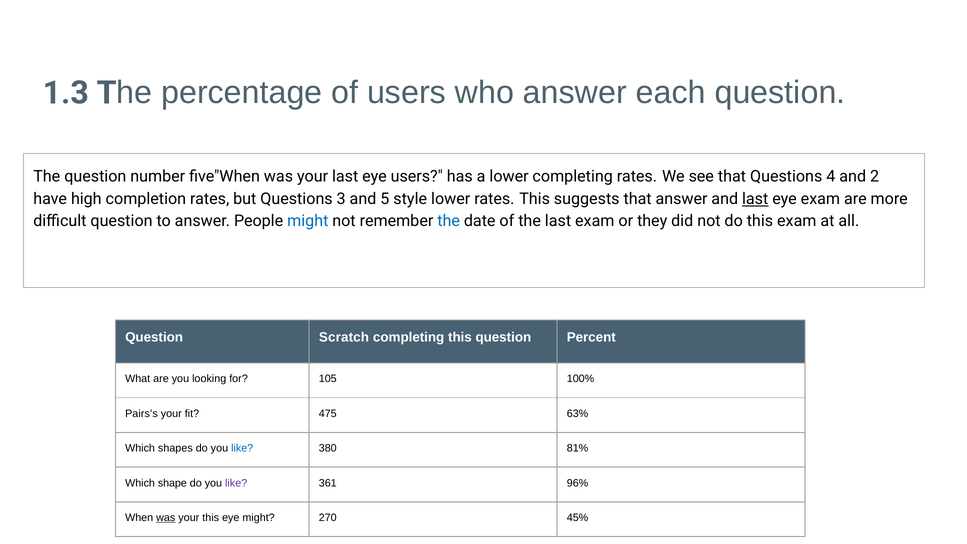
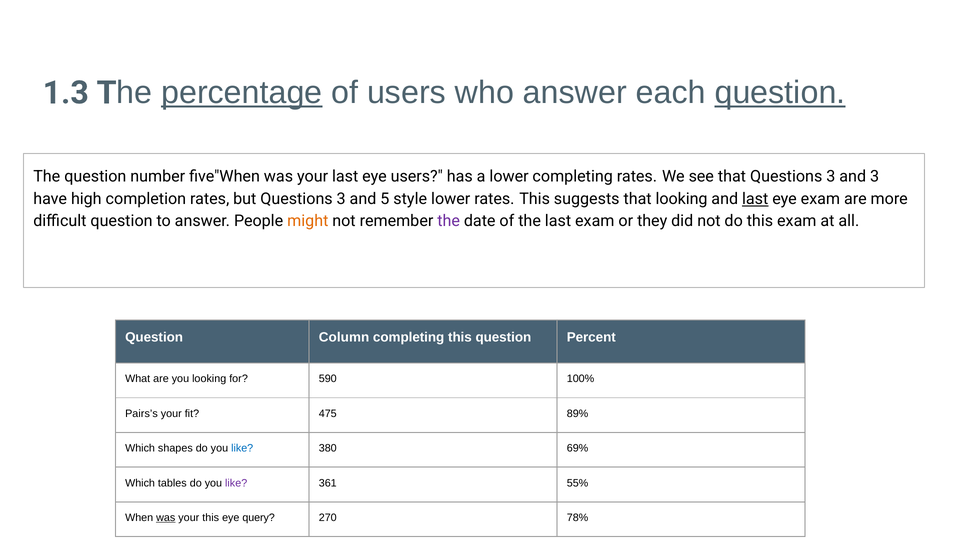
percentage underline: none -> present
question at (780, 93) underline: none -> present
that Questions 4: 4 -> 3
and 2: 2 -> 3
that answer: answer -> looking
might at (308, 221) colour: blue -> orange
the at (449, 221) colour: blue -> purple
Scratch: Scratch -> Column
105: 105 -> 590
63%: 63% -> 89%
81%: 81% -> 69%
shape: shape -> tables
96%: 96% -> 55%
eye might: might -> query
45%: 45% -> 78%
